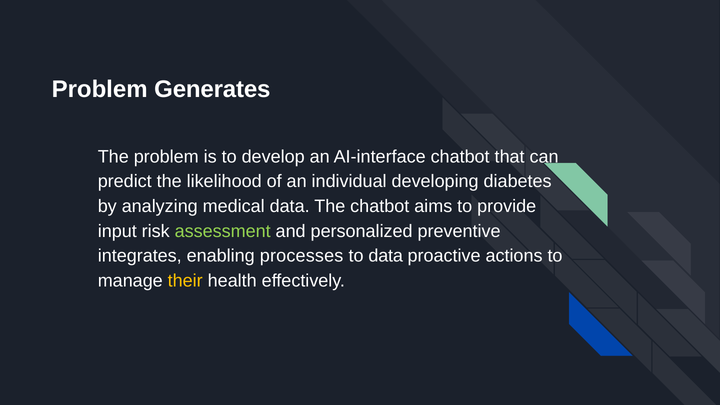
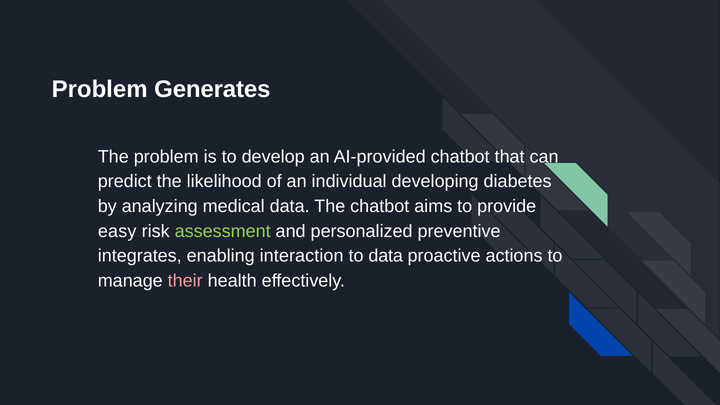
AI-interface: AI-interface -> AI-provided
input: input -> easy
processes: processes -> interaction
their colour: yellow -> pink
